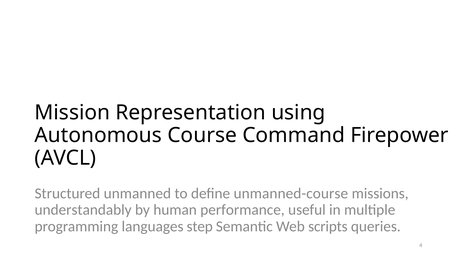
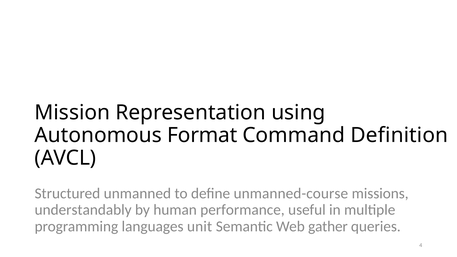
Course: Course -> Format
Firepower: Firepower -> Definition
step: step -> unit
scripts: scripts -> gather
